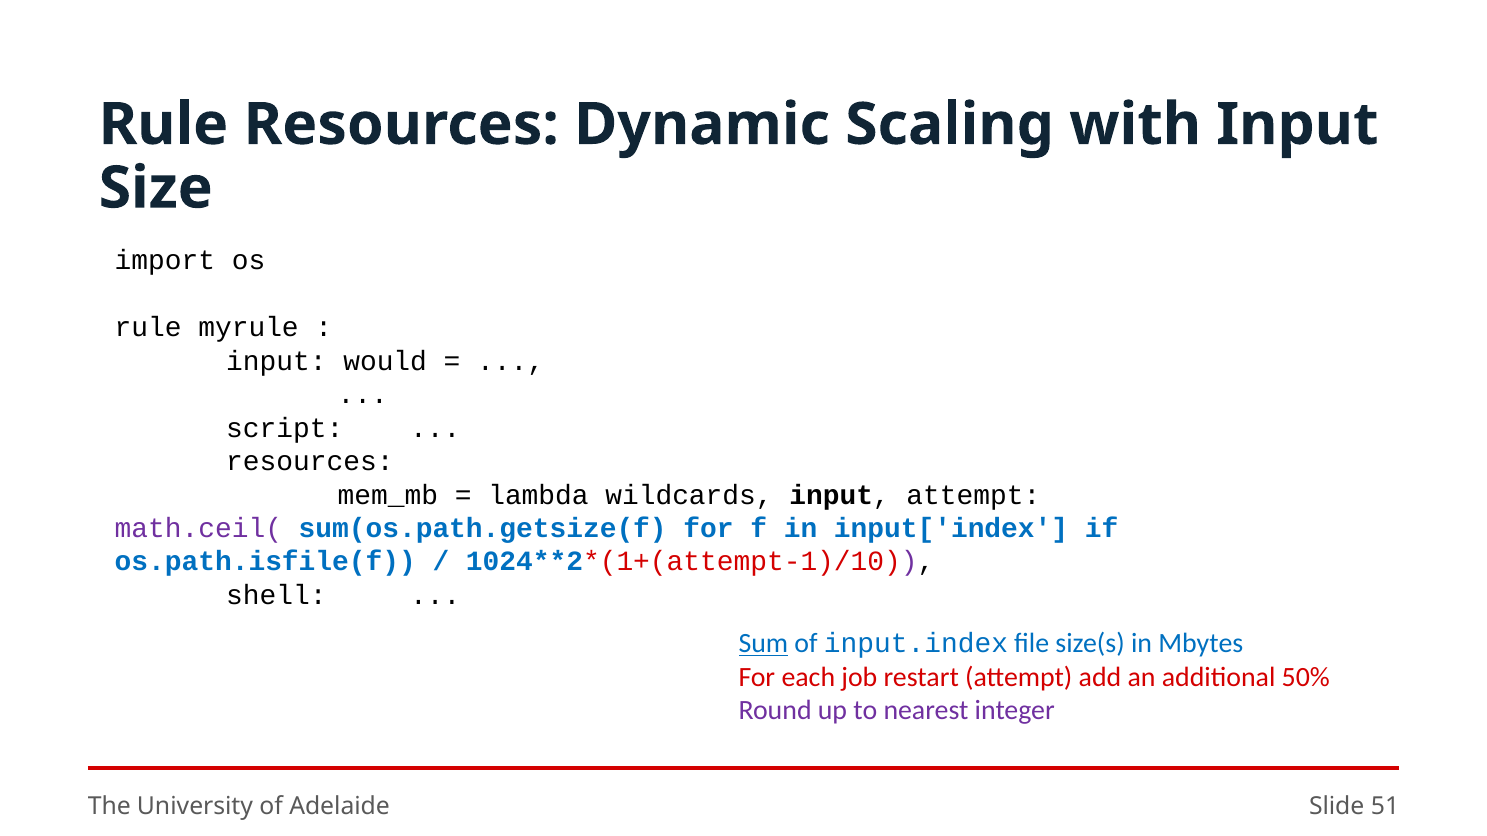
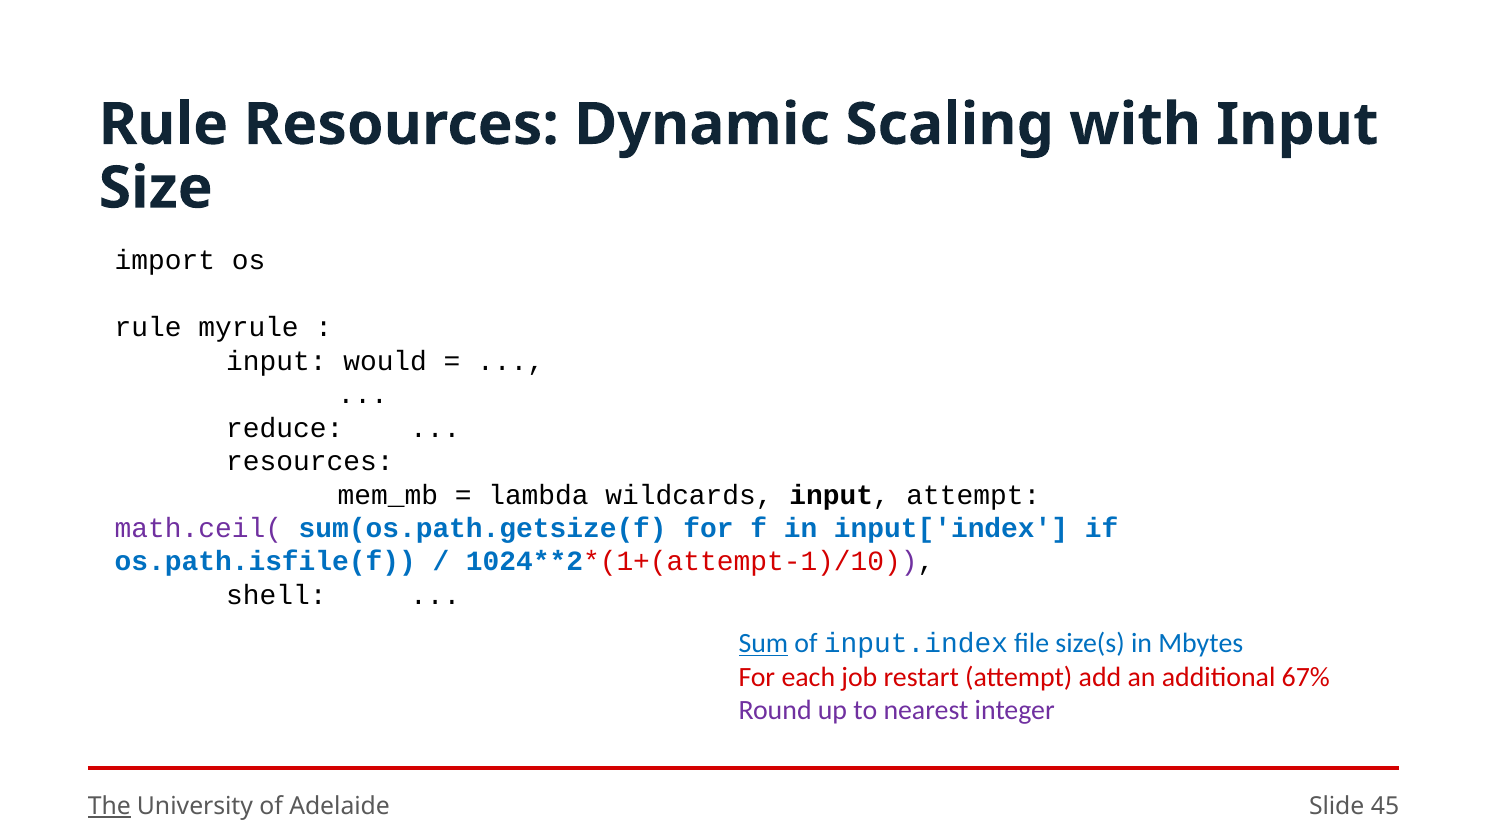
script: script -> reduce
50%: 50% -> 67%
The underline: none -> present
51: 51 -> 45
